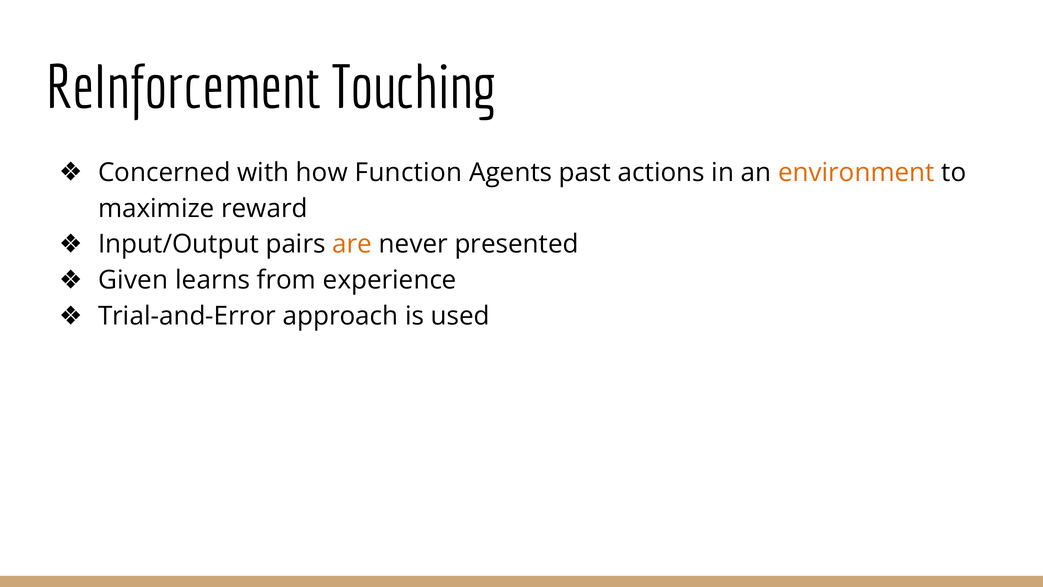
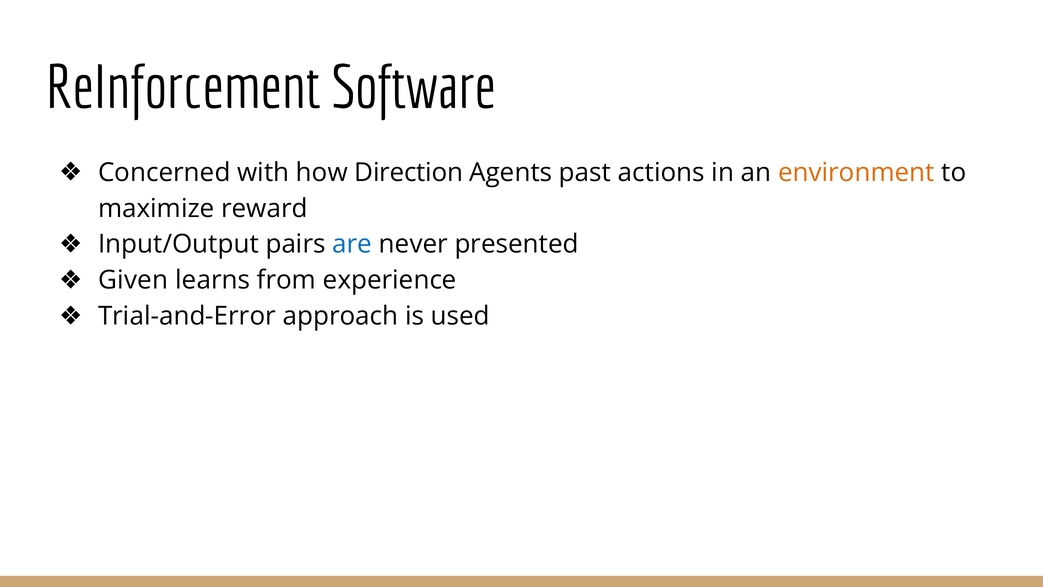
Touching: Touching -> Software
Function: Function -> Direction
are colour: orange -> blue
